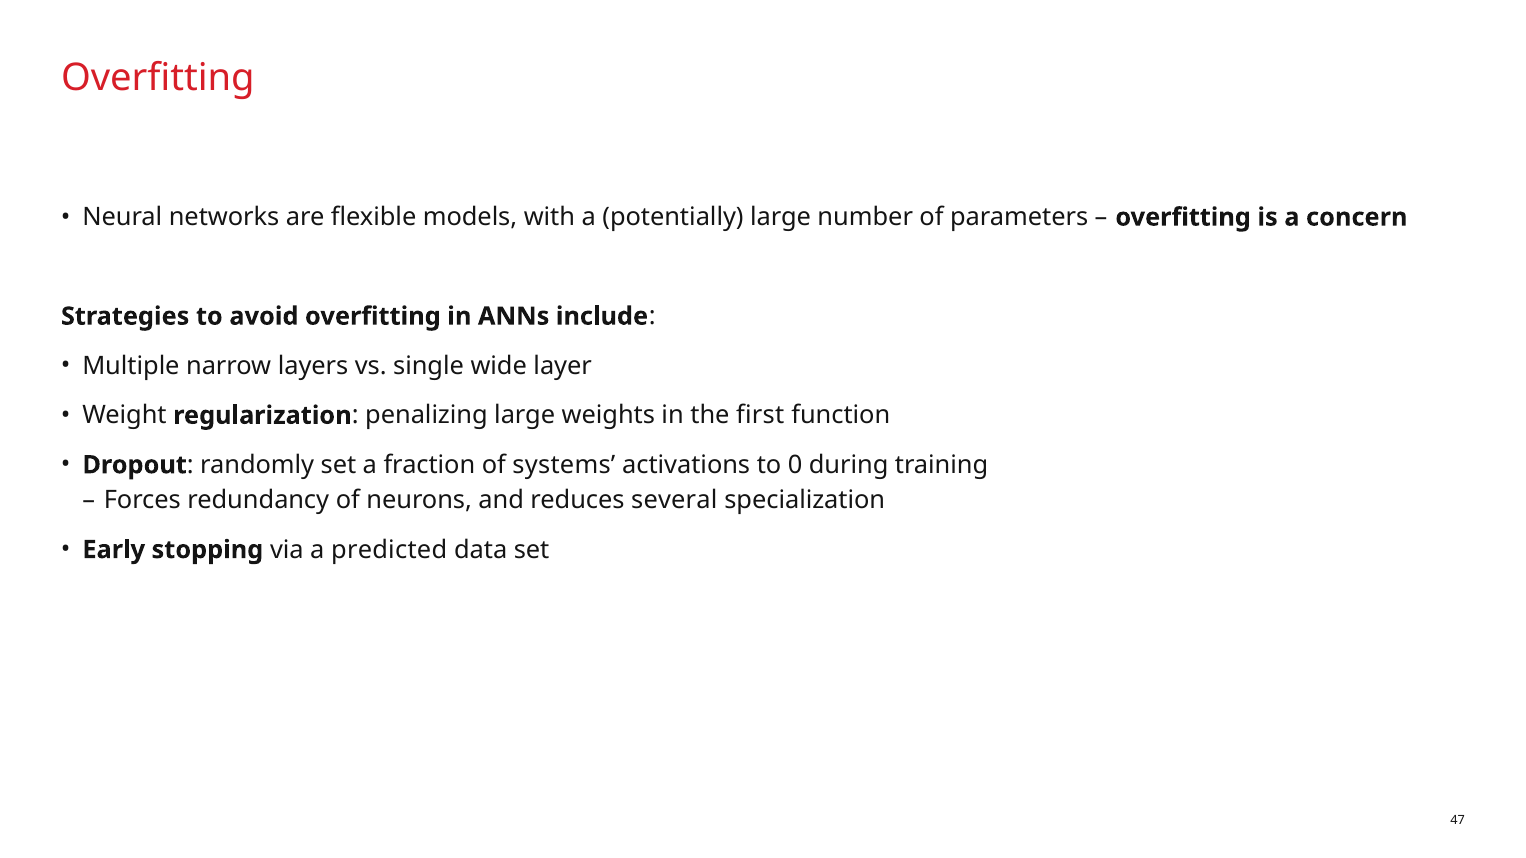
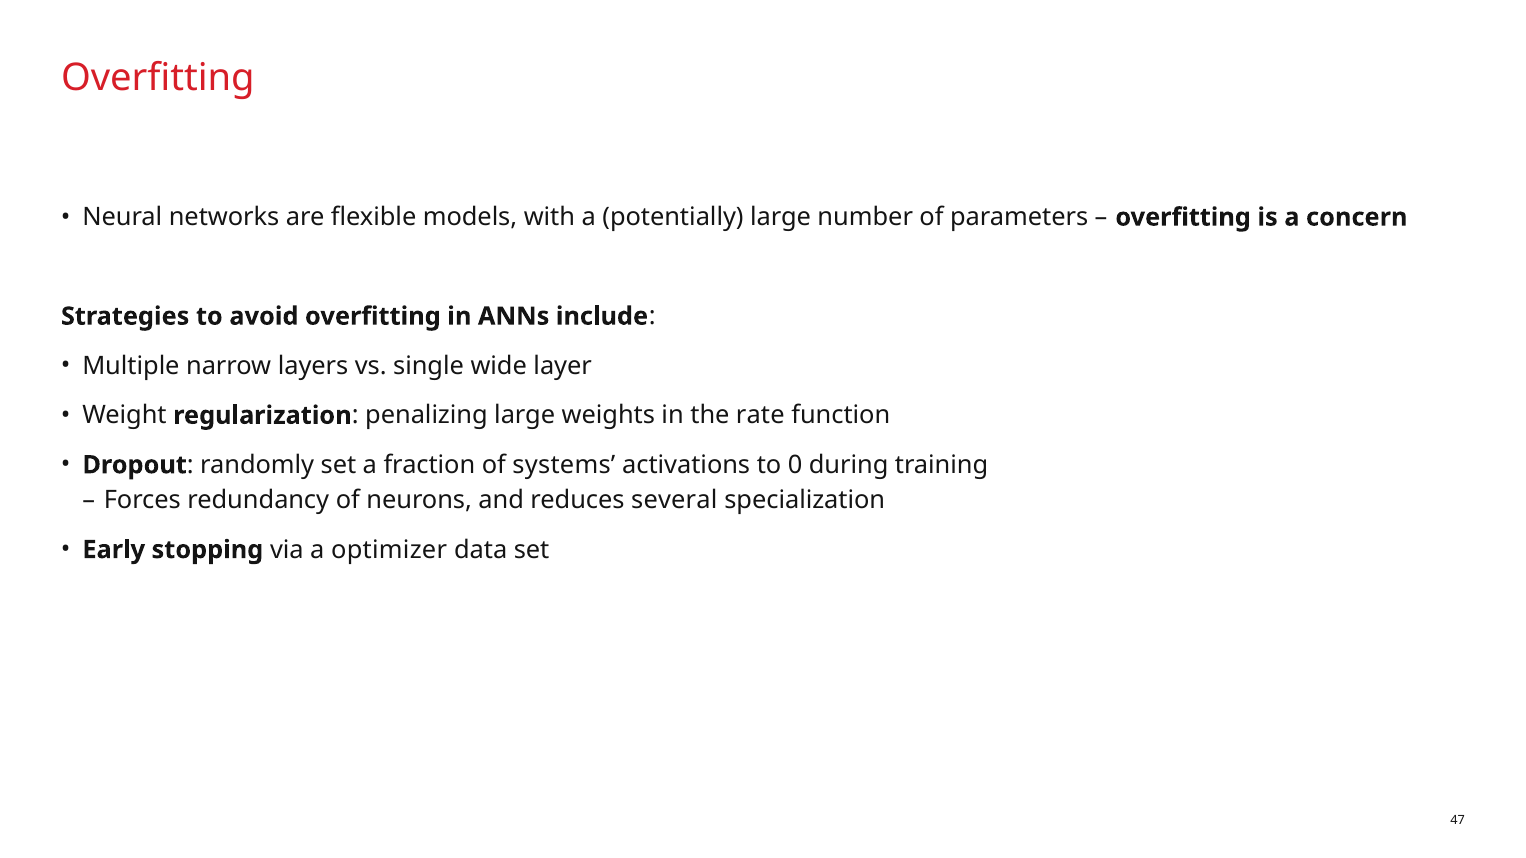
first: first -> rate
predicted: predicted -> optimizer
